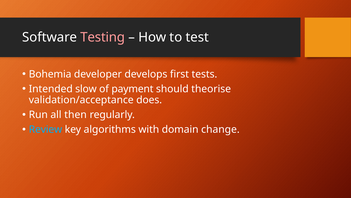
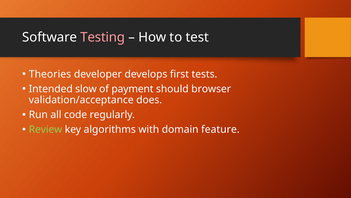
Bohemia: Bohemia -> Theories
theorise: theorise -> browser
then: then -> code
Review colour: light blue -> light green
change: change -> feature
